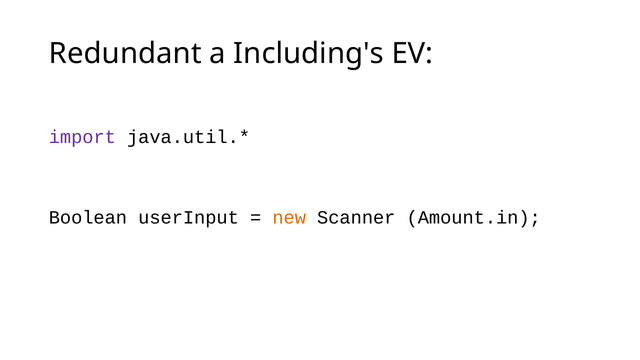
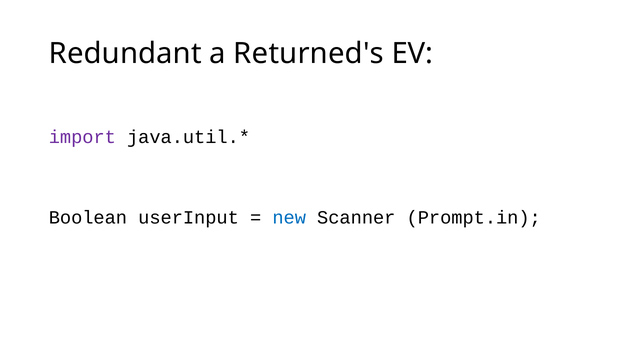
Including's: Including's -> Returned's
new colour: orange -> blue
Amount.in: Amount.in -> Prompt.in
